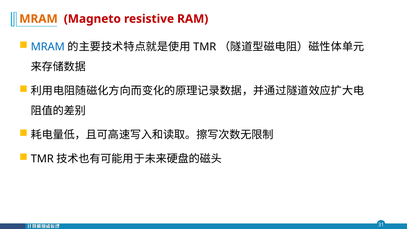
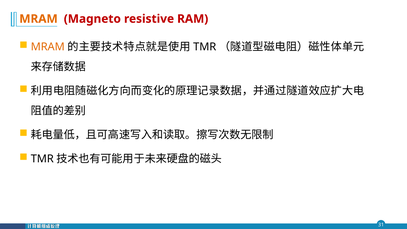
MRAM at (48, 47) colour: blue -> orange
